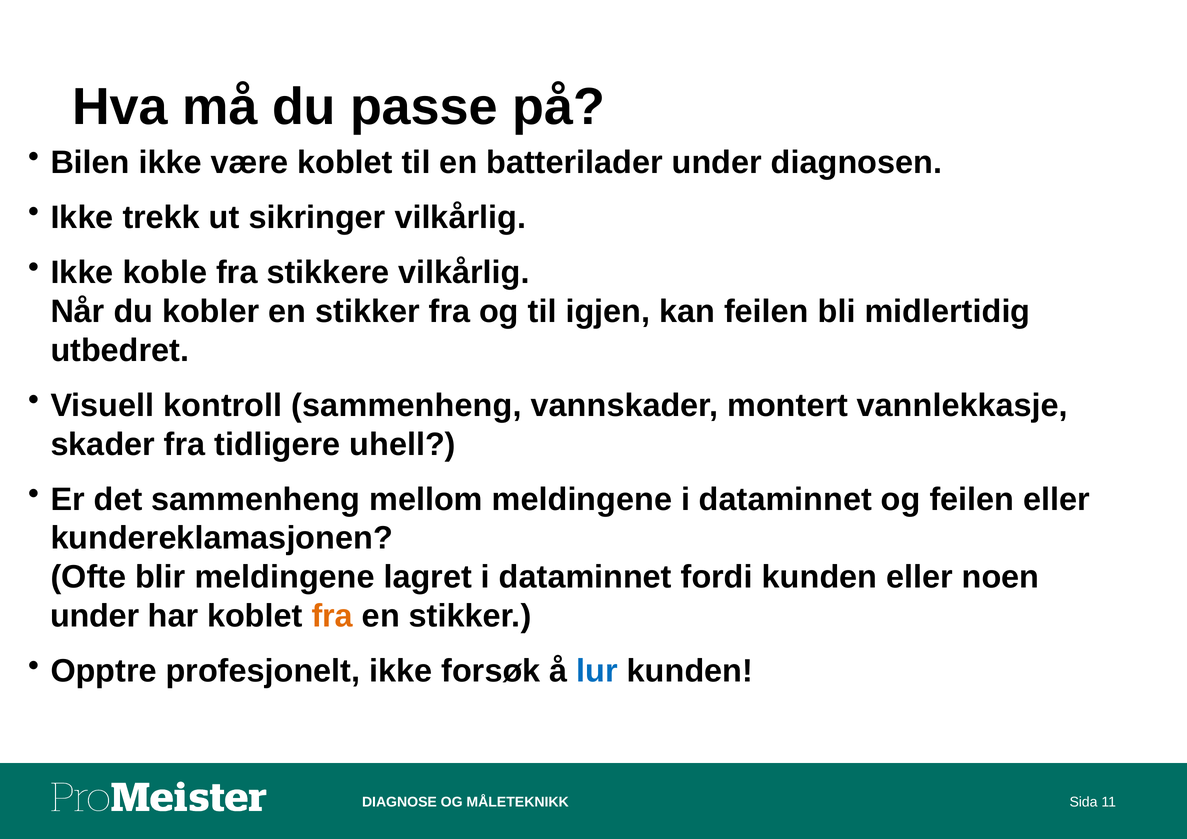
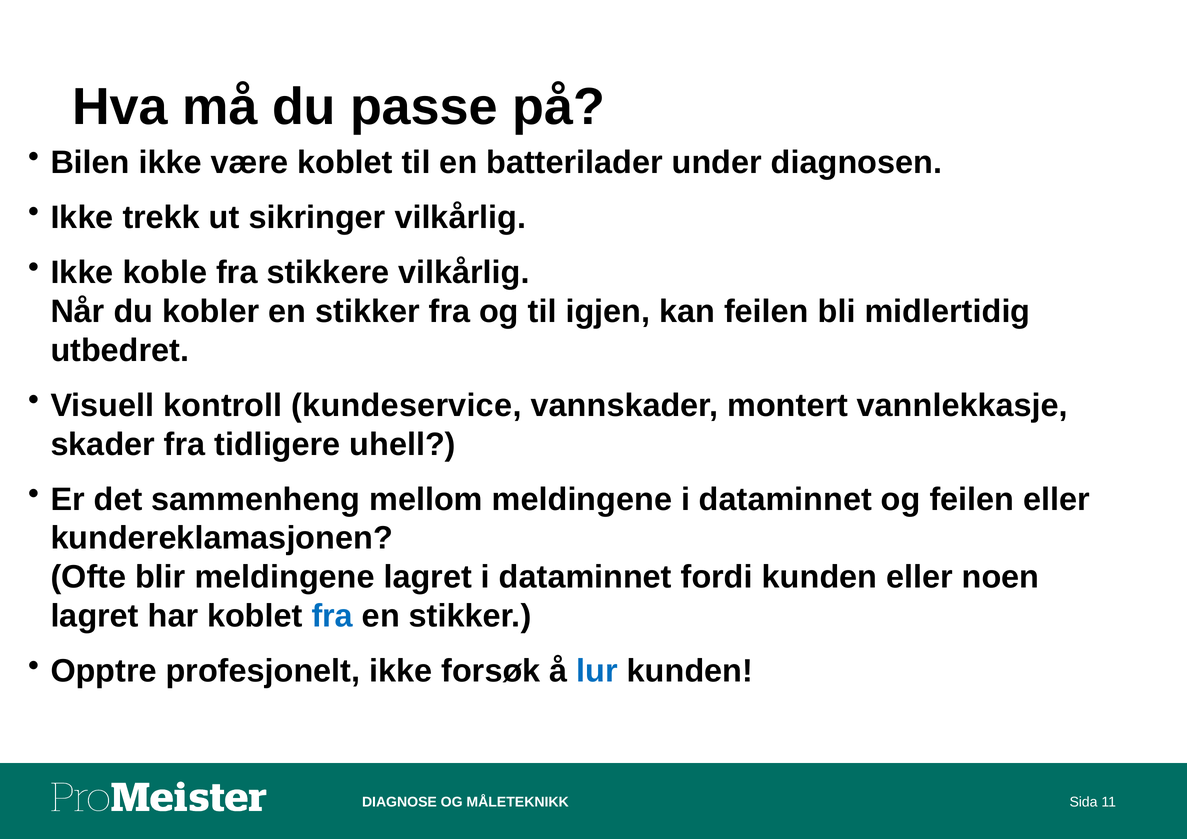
kontroll sammenheng: sammenheng -> kundeservice
under at (95, 616): under -> lagret
fra at (332, 616) colour: orange -> blue
